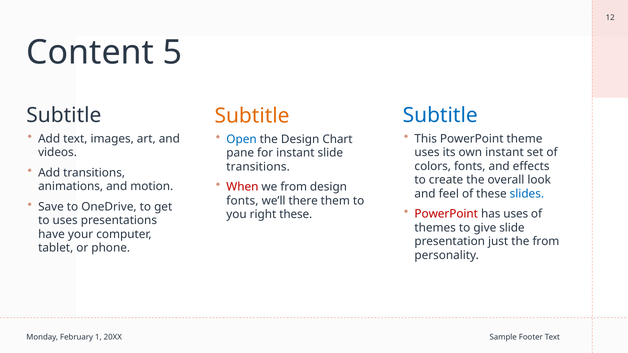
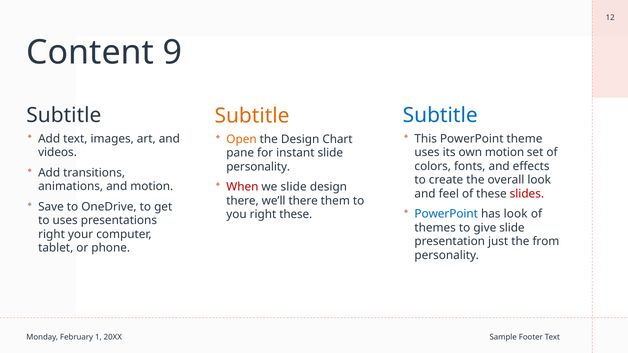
5: 5 -> 9
Open colour: blue -> orange
own instant: instant -> motion
transitions at (258, 167): transitions -> personality
we from: from -> slide
slides colour: blue -> red
fonts at (242, 201): fonts -> there
PowerPoint at (446, 214) colour: red -> blue
has uses: uses -> look
have at (51, 234): have -> right
